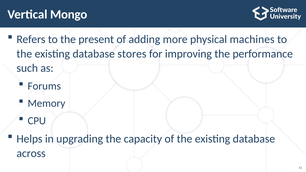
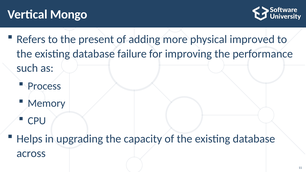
machines: machines -> improved
stores: stores -> failure
Forums: Forums -> Process
